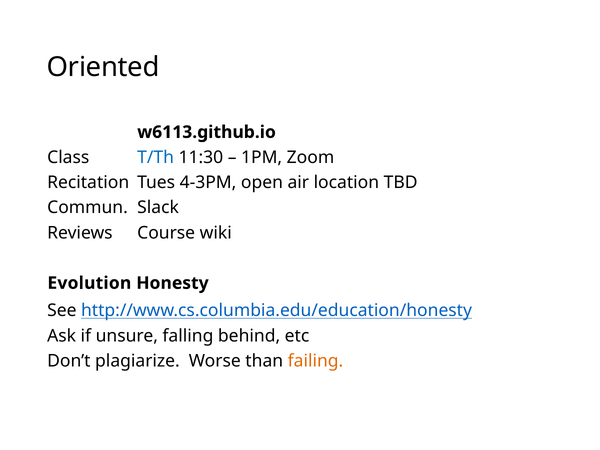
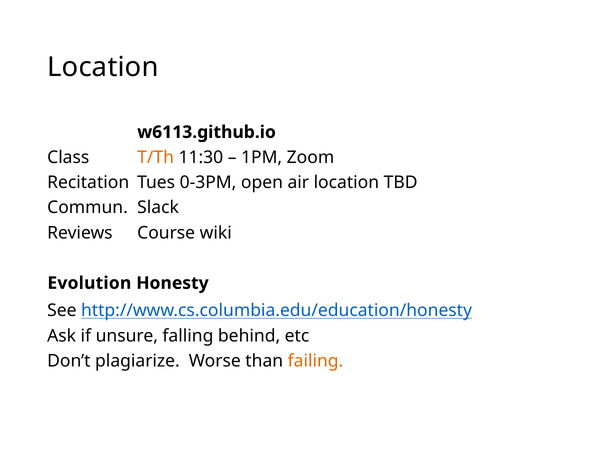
Oriented at (103, 67): Oriented -> Location
T/Th colour: blue -> orange
4-3PM: 4-3PM -> 0-3PM
